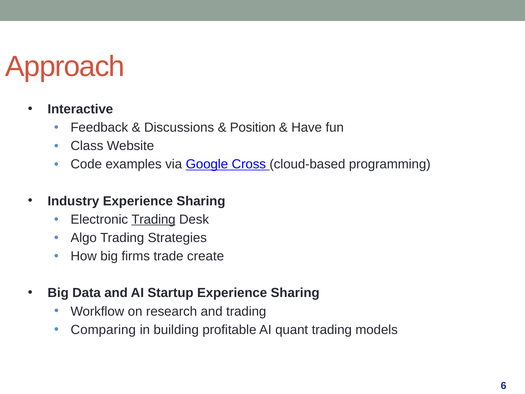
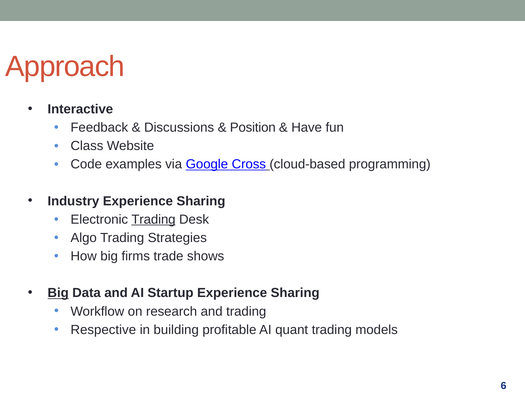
create: create -> shows
Big at (58, 293) underline: none -> present
Comparing: Comparing -> Respective
